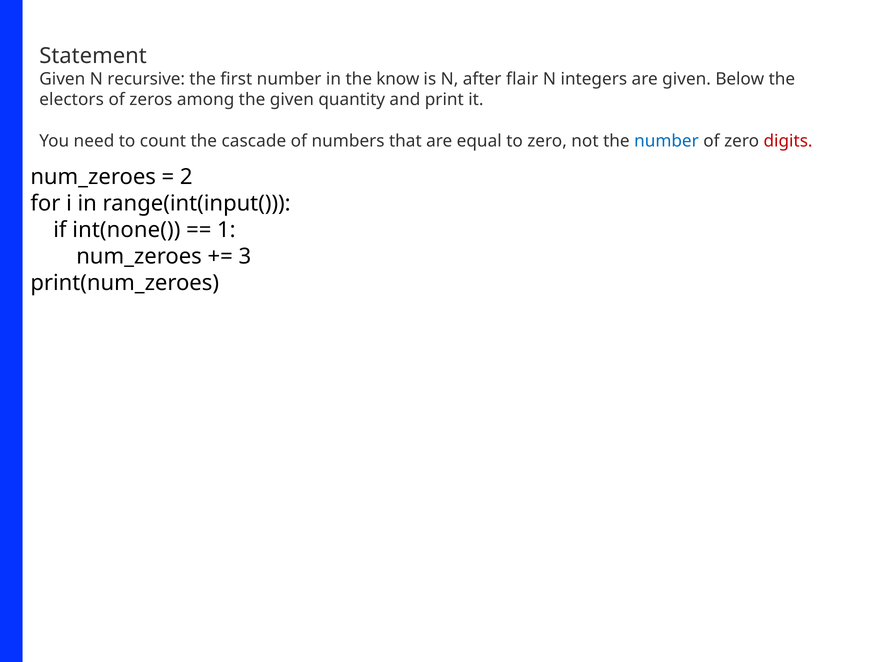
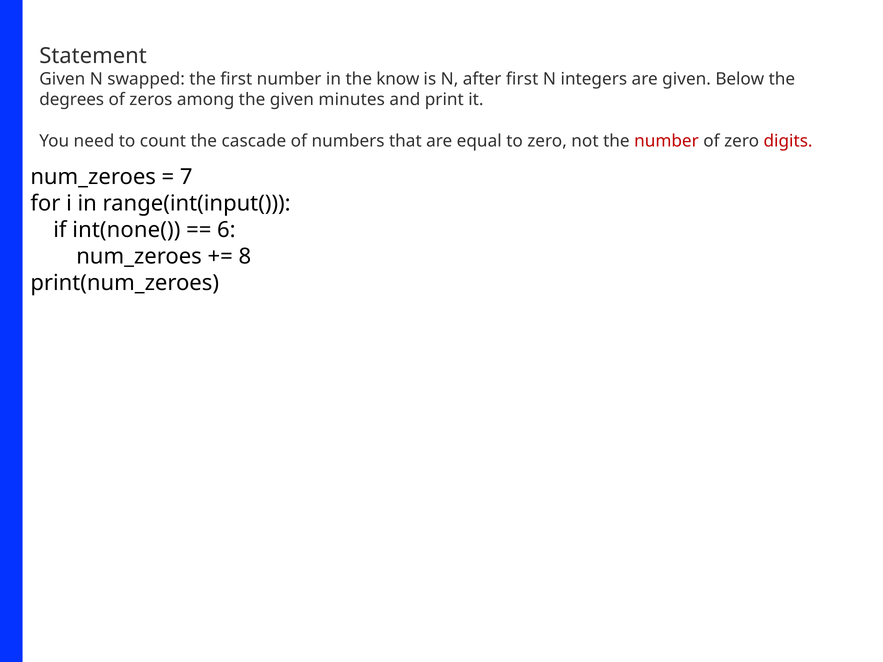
recursive: recursive -> swapped
after flair: flair -> first
electors: electors -> degrees
quantity: quantity -> minutes
number at (666, 141) colour: blue -> red
2: 2 -> 7
1: 1 -> 6
3: 3 -> 8
